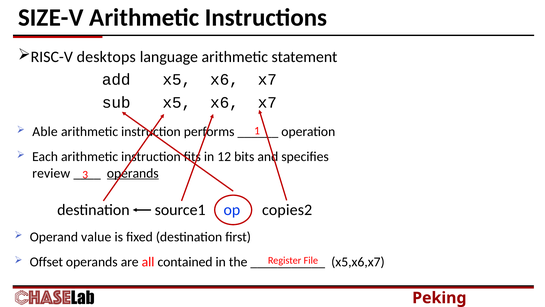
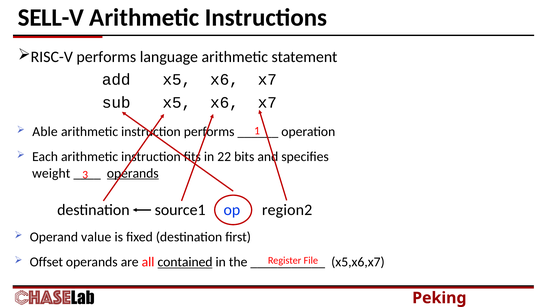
SIZE-V: SIZE-V -> SELL-V
RISC-V desktops: desktops -> performs
12: 12 -> 22
review: review -> weight
copies2: copies2 -> region2
contained underline: none -> present
